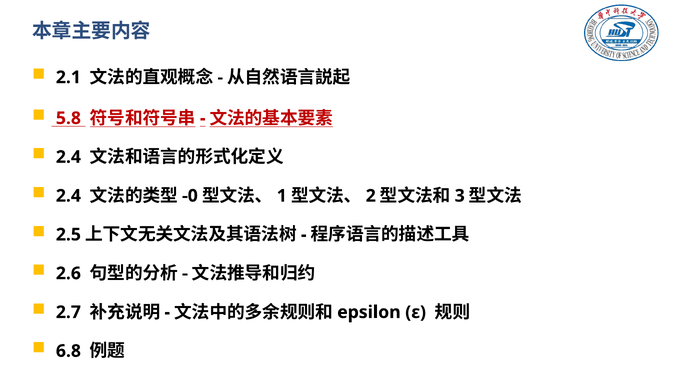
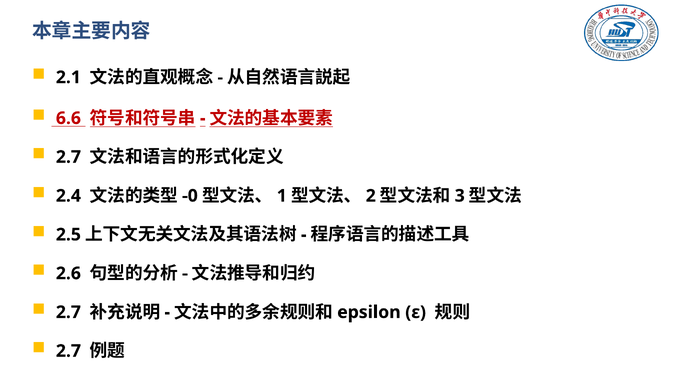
5.8: 5.8 -> 6.6
2.4 at (68, 157): 2.4 -> 2.7
6.8 at (68, 351): 6.8 -> 2.7
